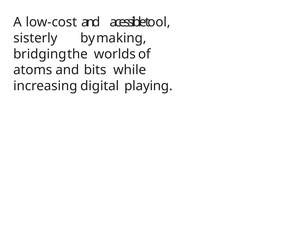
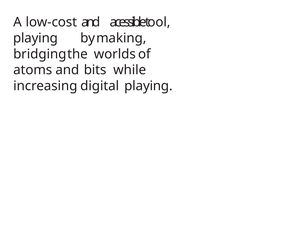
sisterly at (35, 38): sisterly -> playing
